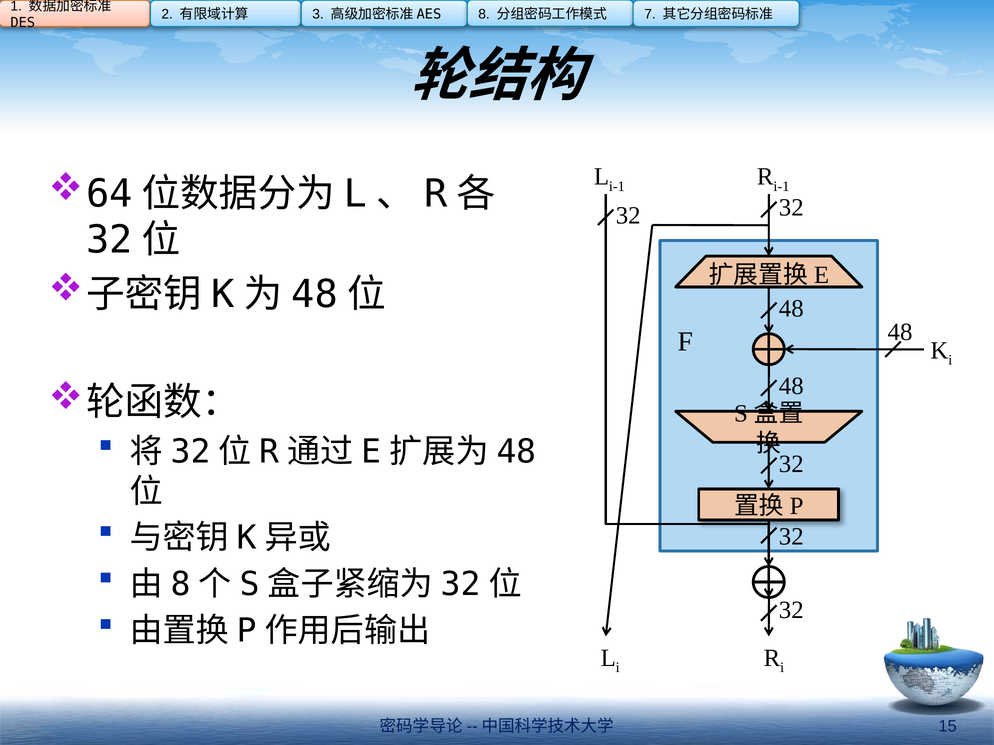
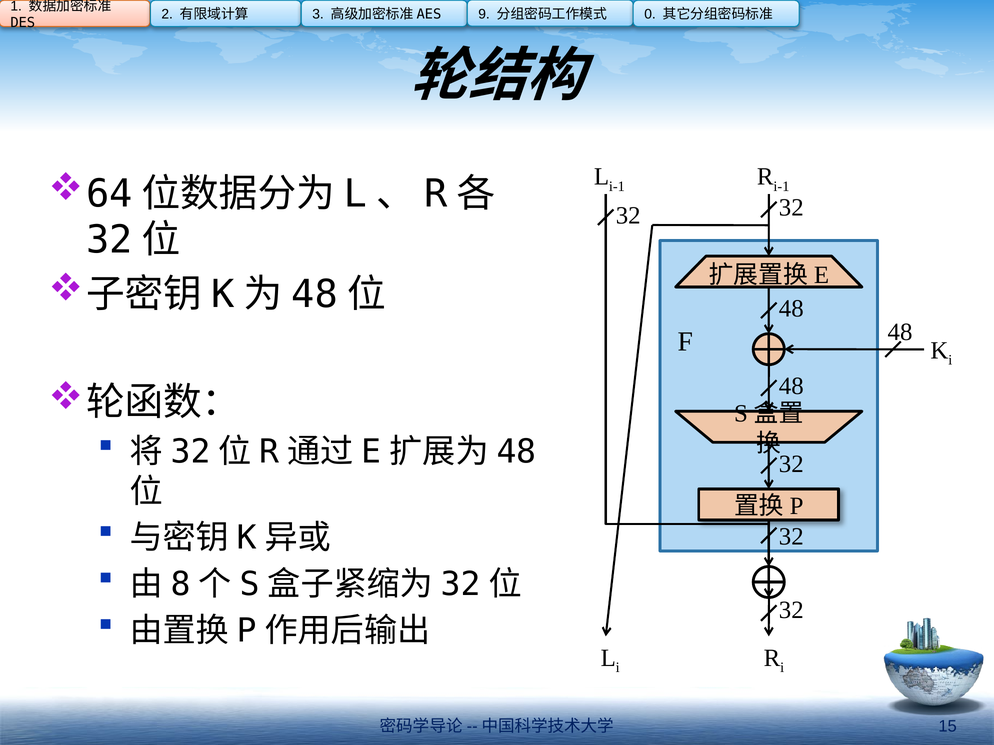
8: 8 -> 9
7: 7 -> 0
